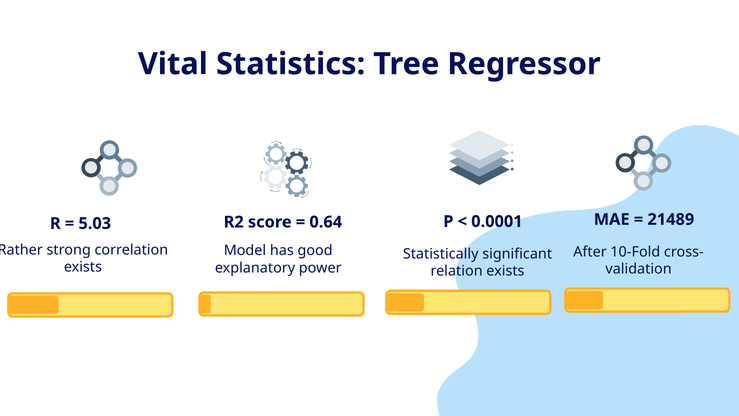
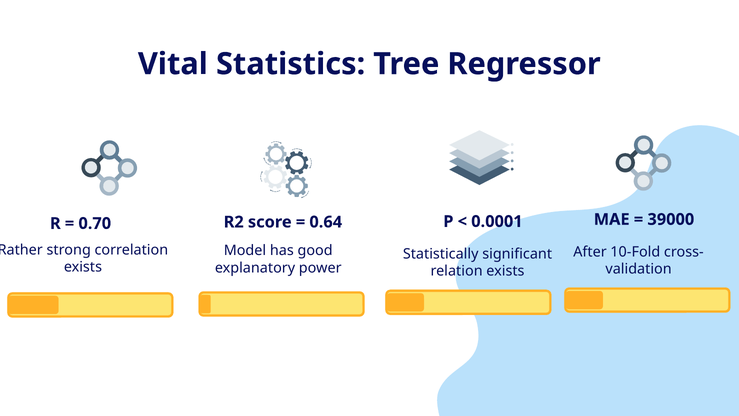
21489: 21489 -> 39000
5.03: 5.03 -> 0.70
